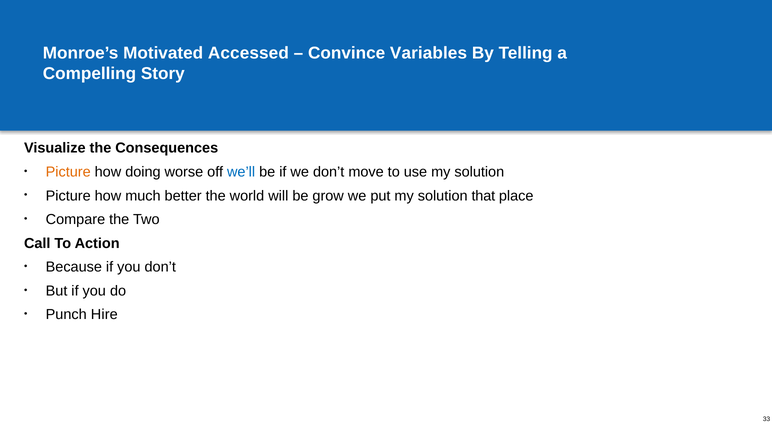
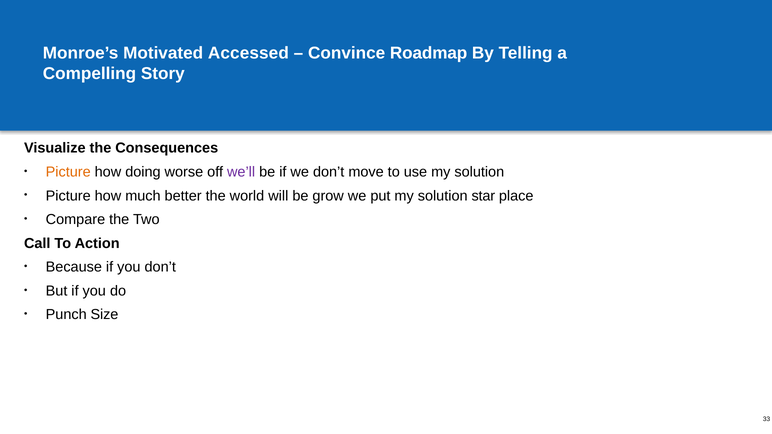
Variables: Variables -> Roadmap
we’ll colour: blue -> purple
that: that -> star
Hire: Hire -> Size
